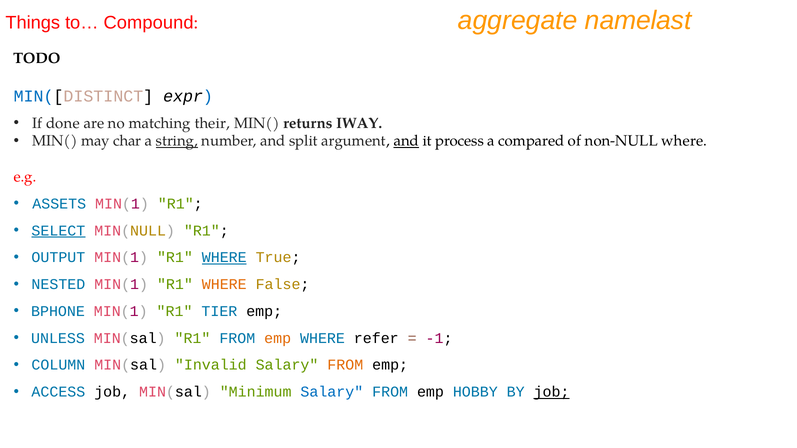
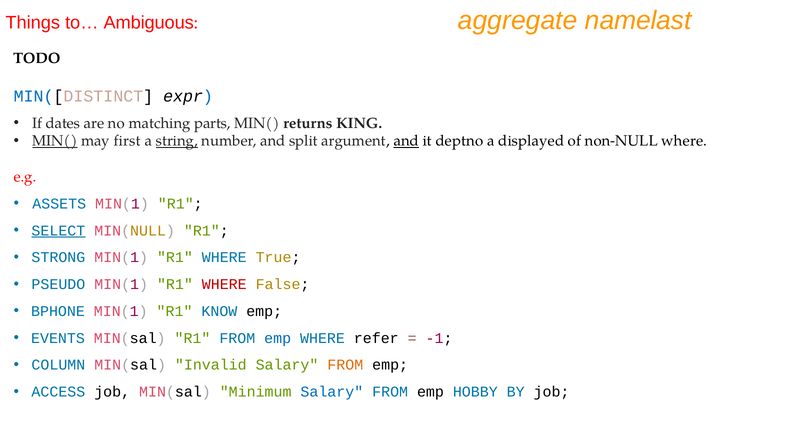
Compound: Compound -> Ambiguous
done: done -> dates
their: their -> parts
IWAY: IWAY -> KING
MIN( at (55, 141) underline: none -> present
char: char -> first
process: process -> deptno
compared: compared -> displayed
OUTPUT: OUTPUT -> STRONG
WHERE at (224, 258) underline: present -> none
NESTED: NESTED -> PSEUDO
WHERE at (224, 285) colour: orange -> red
TIER: TIER -> KNOW
UNLESS: UNLESS -> EVENTS
emp at (278, 338) colour: orange -> blue
job at (552, 392) underline: present -> none
